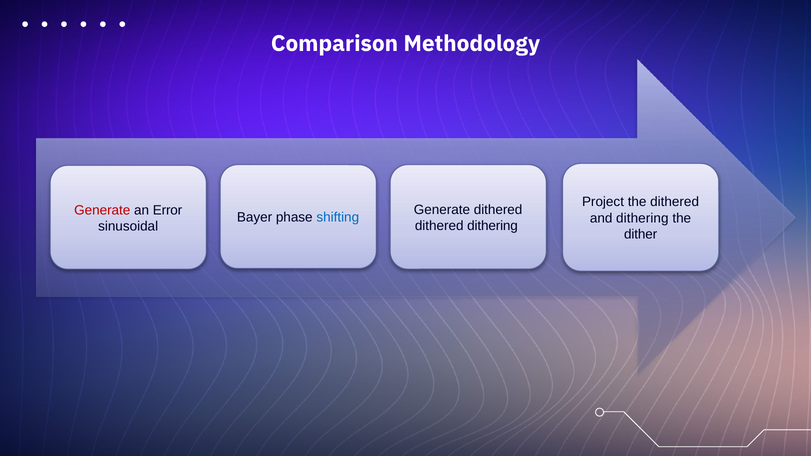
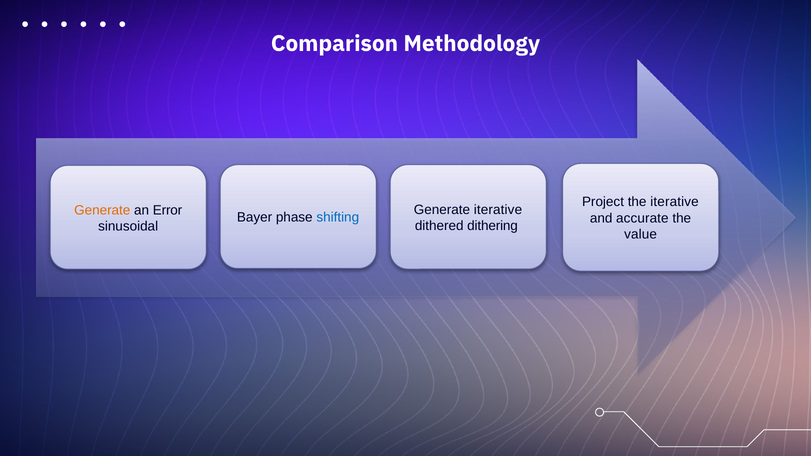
the dithered: dithered -> iterative
Generate dithered: dithered -> iterative
Generate at (102, 210) colour: red -> orange
and dithering: dithering -> accurate
dither: dither -> value
